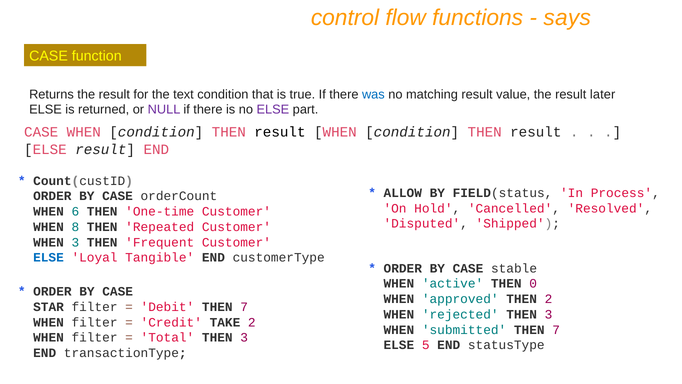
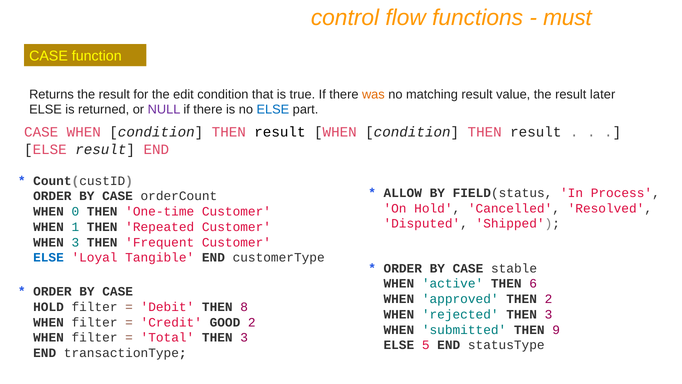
says: says -> must
text: text -> edit
was colour: blue -> orange
ELSE at (273, 110) colour: purple -> blue
6: 6 -> 0
8: 8 -> 1
0: 0 -> 6
STAR at (49, 307): STAR -> HOLD
Debit THEN 7: 7 -> 8
TAKE: TAKE -> GOOD
submitted THEN 7: 7 -> 9
